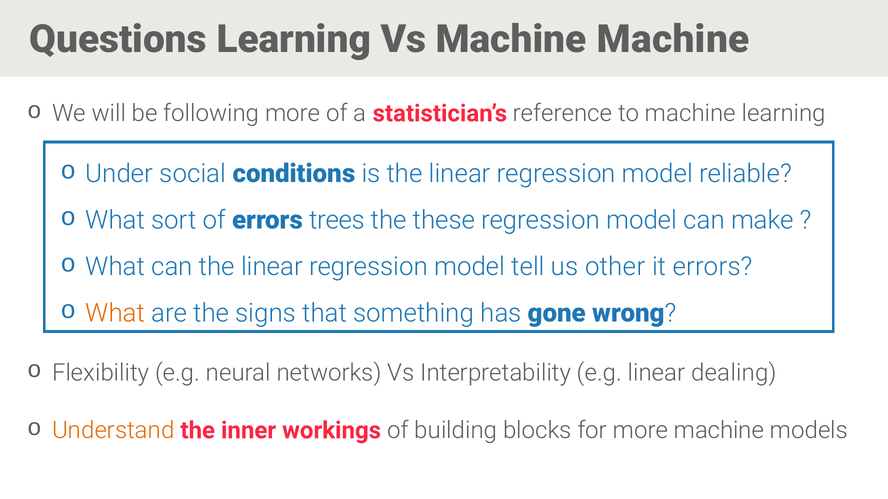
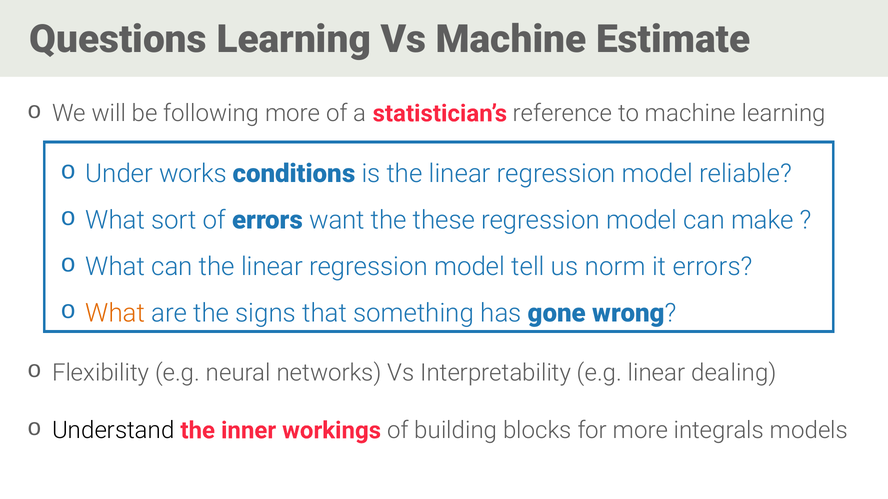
Machine Machine: Machine -> Estimate
social: social -> works
trees: trees -> want
other: other -> norm
Understand colour: orange -> black
more machine: machine -> integrals
